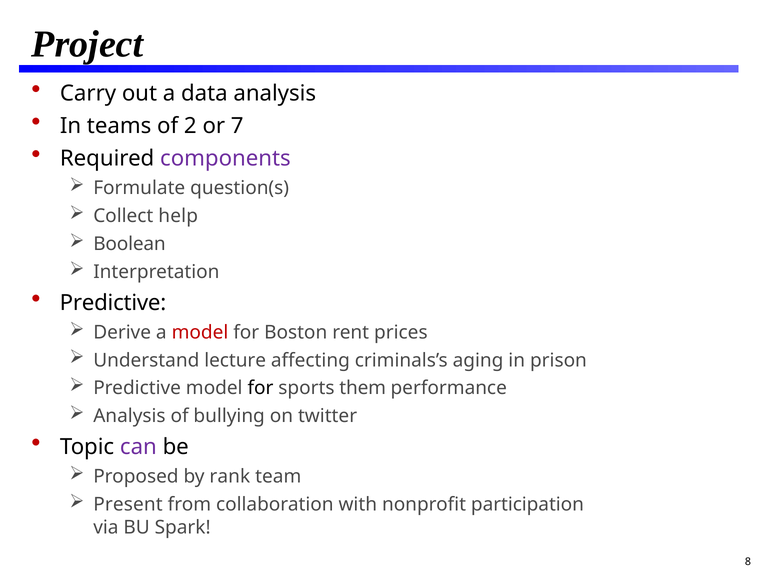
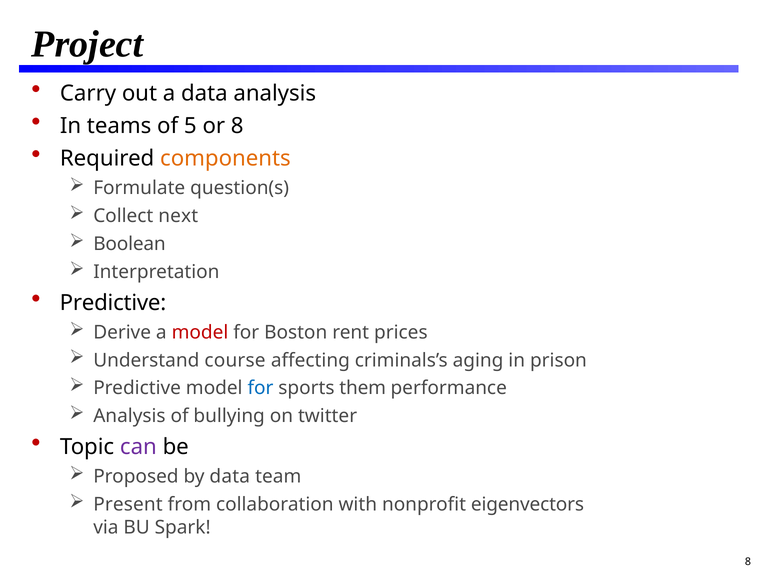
2: 2 -> 5
or 7: 7 -> 8
components colour: purple -> orange
help: help -> next
lecture: lecture -> course
for at (260, 389) colour: black -> blue
by rank: rank -> data
participation: participation -> eigenvectors
